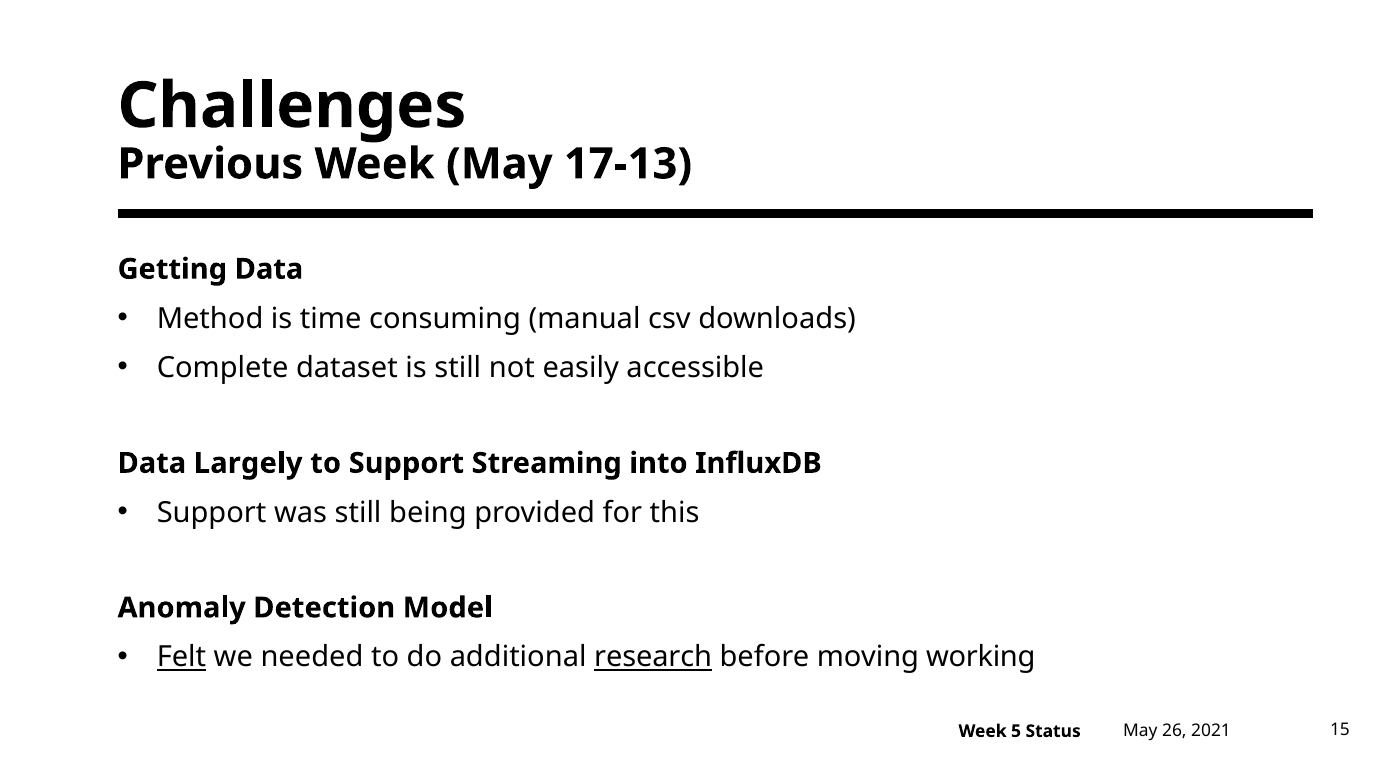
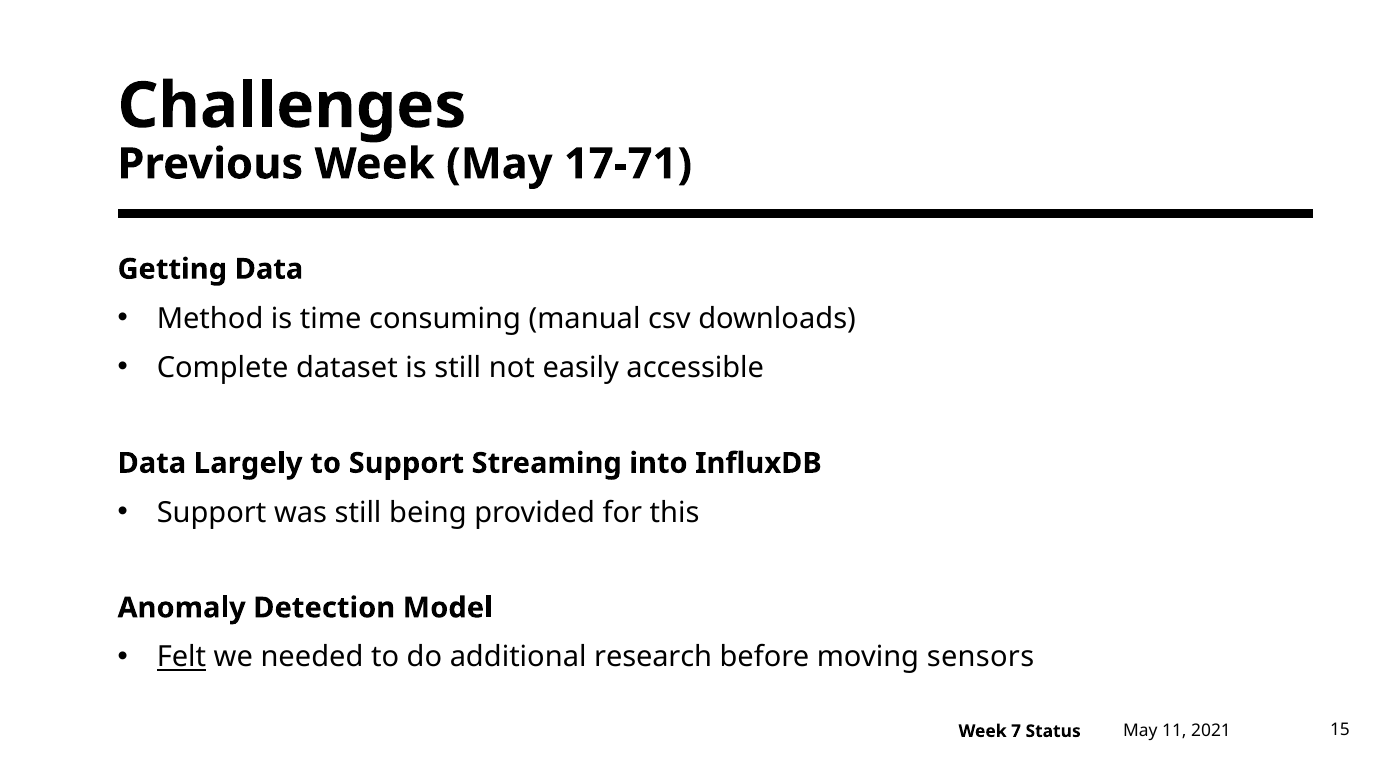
17-13: 17-13 -> 17-71
research underline: present -> none
working: working -> sensors
26: 26 -> 11
5: 5 -> 7
